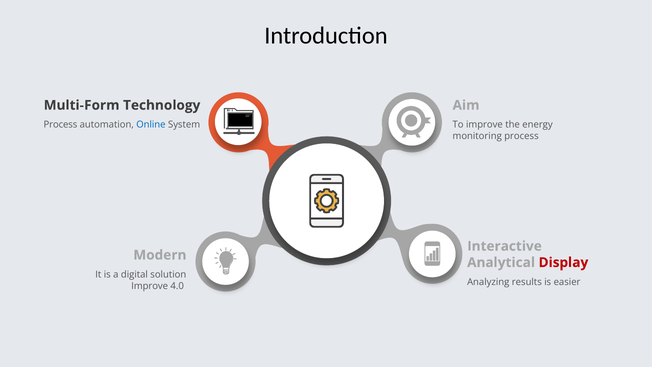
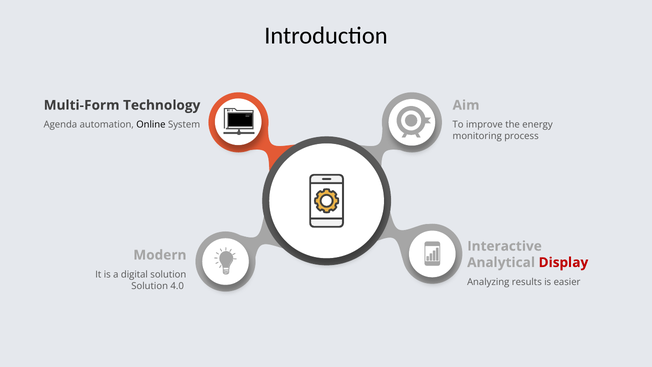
Process at (60, 125): Process -> Agenda
Online colour: blue -> black
Improve at (150, 286): Improve -> Solution
